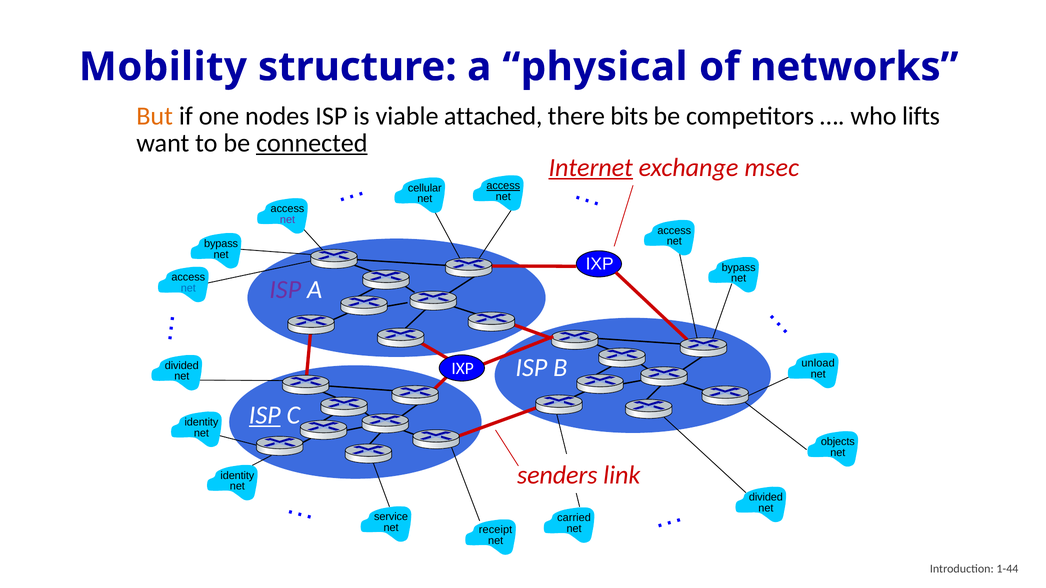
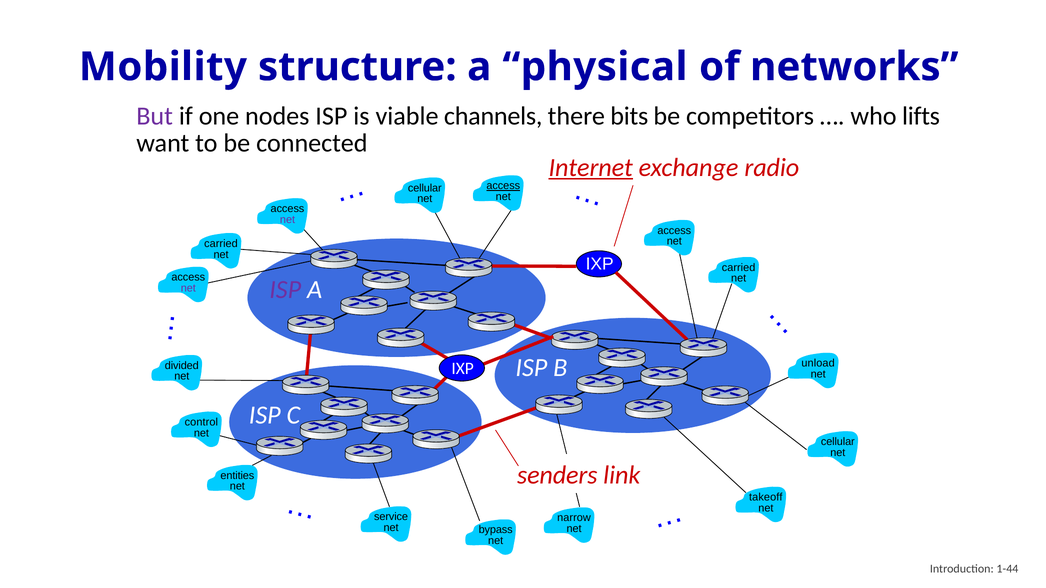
But colour: orange -> purple
attached: attached -> channels
connected underline: present -> none
msec: msec -> radio
bypass at (221, 244): bypass -> carried
bypass at (739, 268): bypass -> carried
net at (188, 288) colour: blue -> purple
ISP at (265, 415) underline: present -> none
identity at (201, 422): identity -> control
objects at (838, 442): objects -> cellular
identity at (237, 476): identity -> entities
divided at (766, 498): divided -> takeoff
carried: carried -> narrow
receipt: receipt -> bypass
